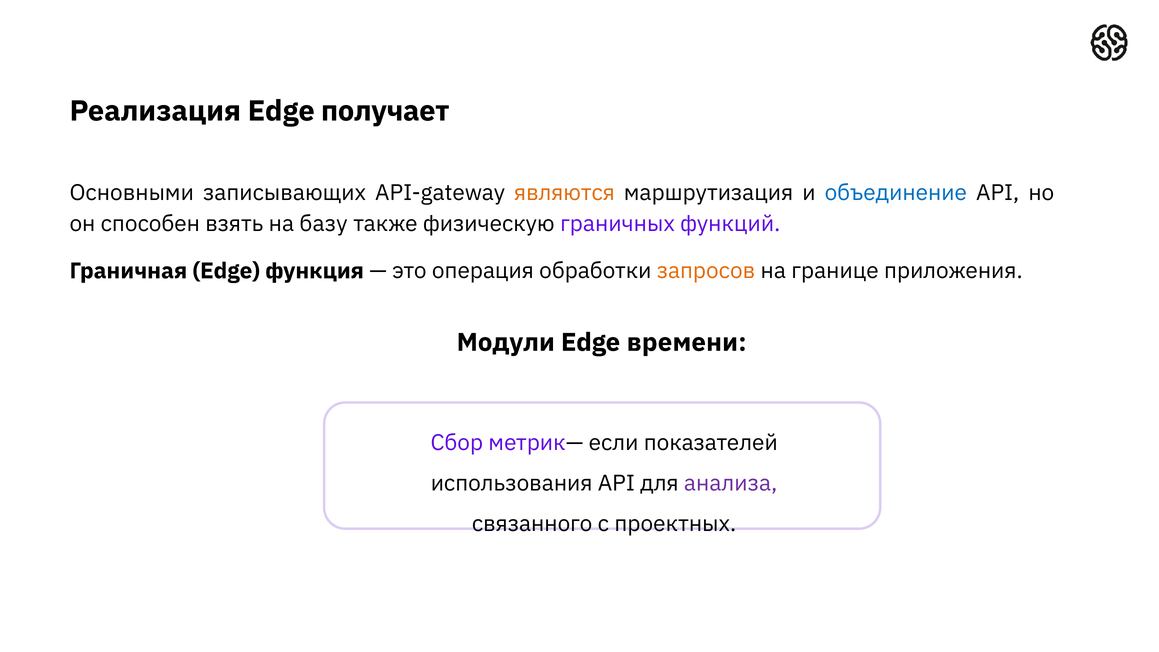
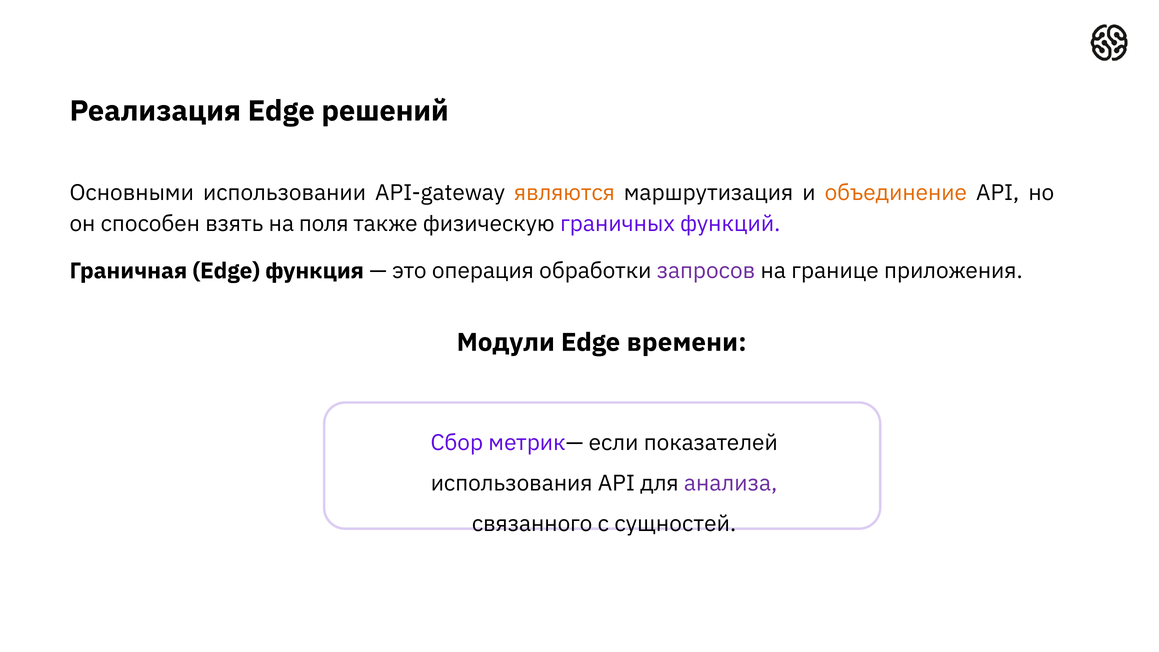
получает: получает -> решений
записывающих: записывающих -> использовании
объединение colour: blue -> orange
базу: базу -> поля
запросов colour: orange -> purple
проектных: проектных -> сущностей
